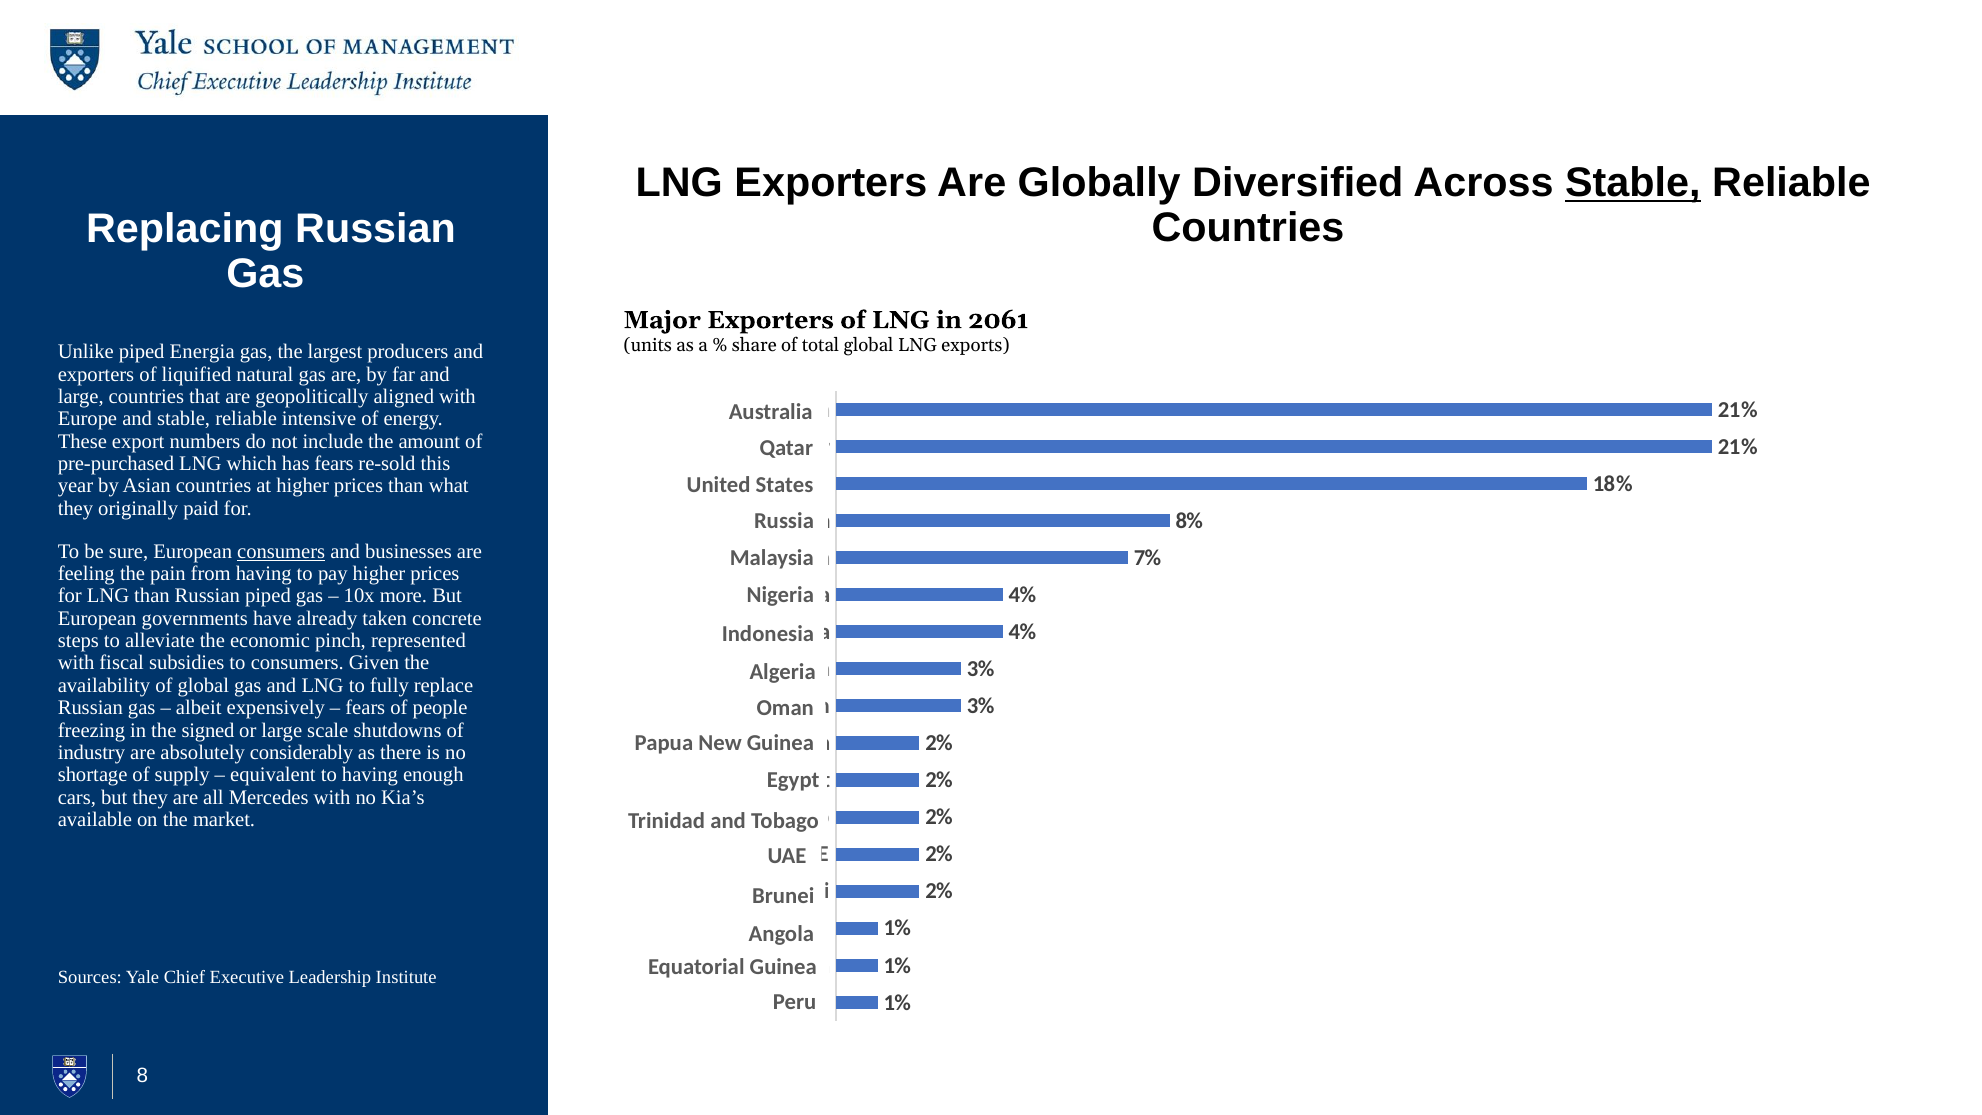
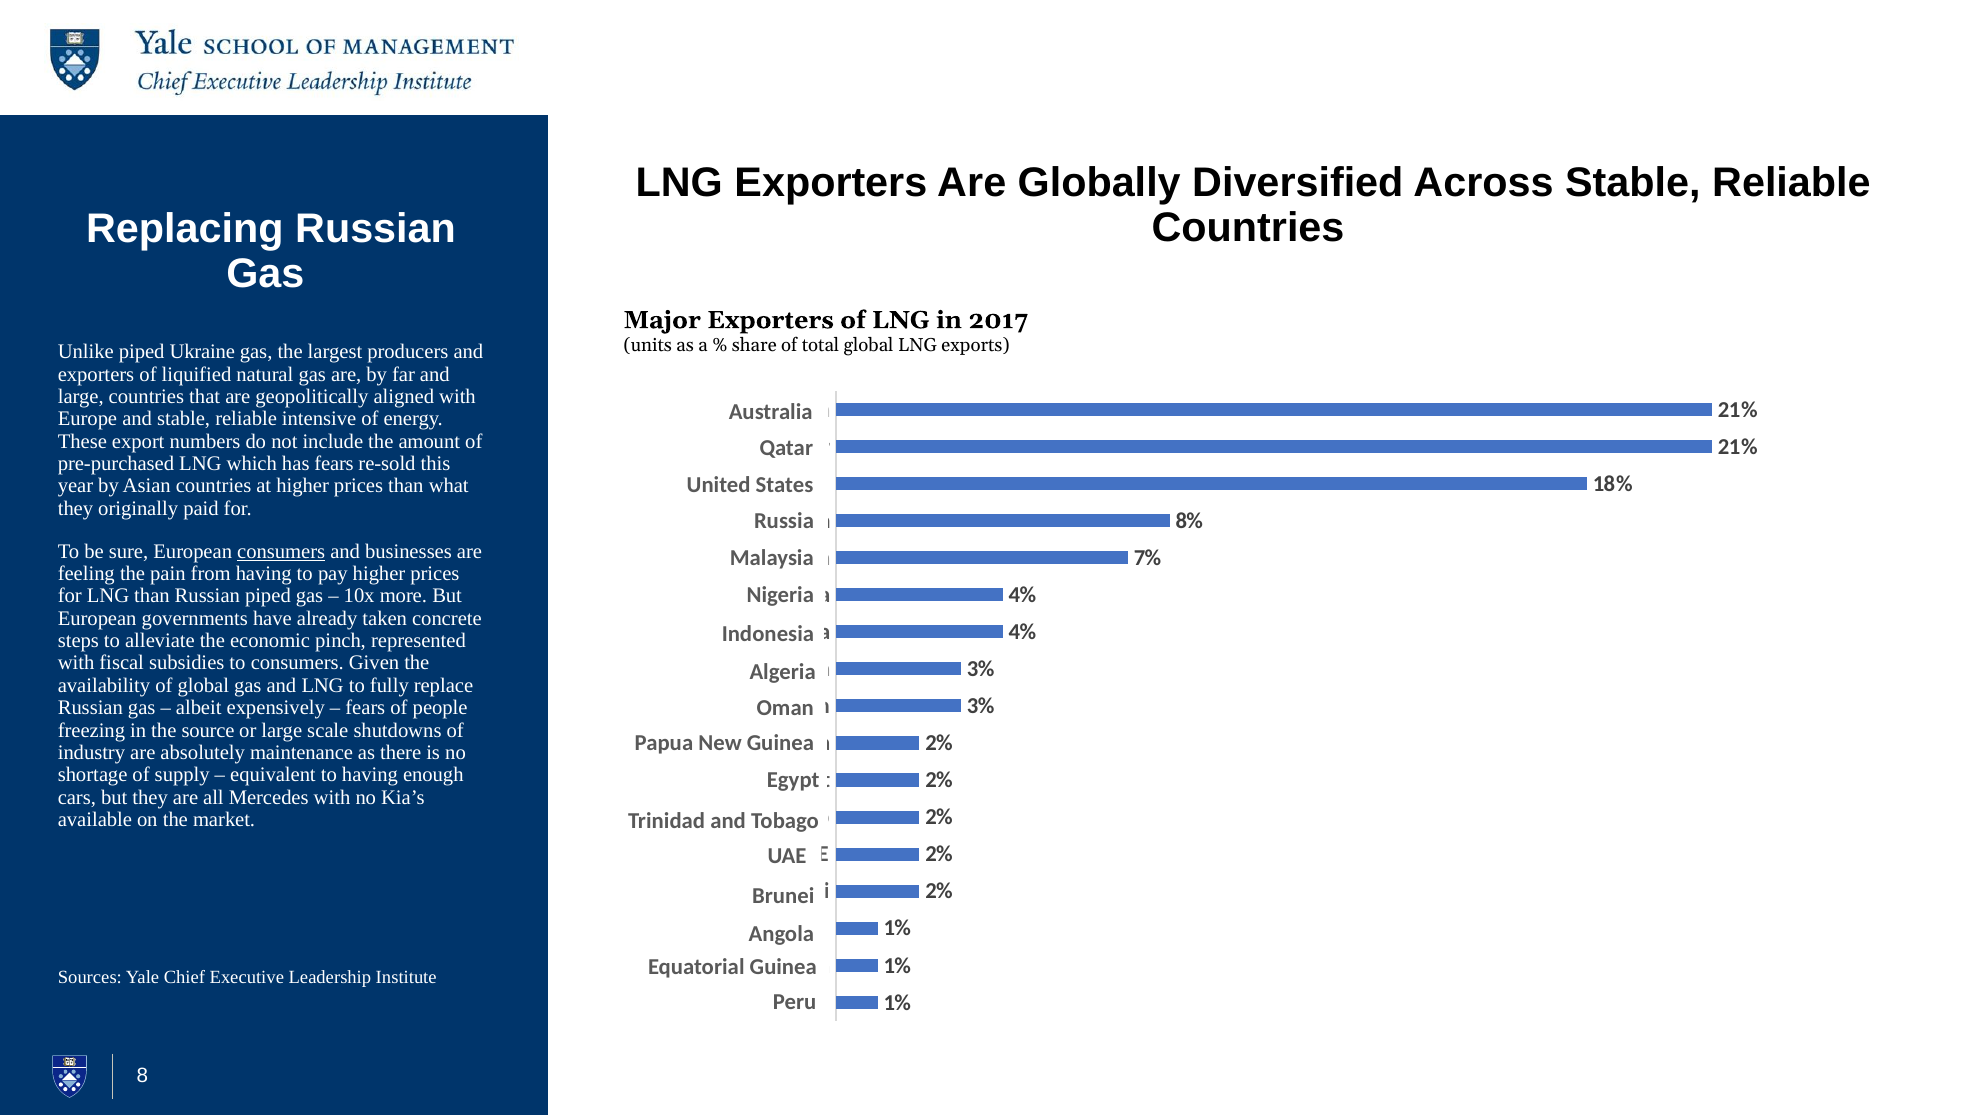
Stable at (1633, 183) underline: present -> none
2061: 2061 -> 2017
Energia: Energia -> Ukraine
signed: signed -> source
considerably: considerably -> maintenance
